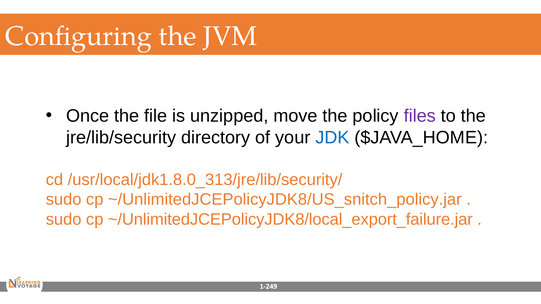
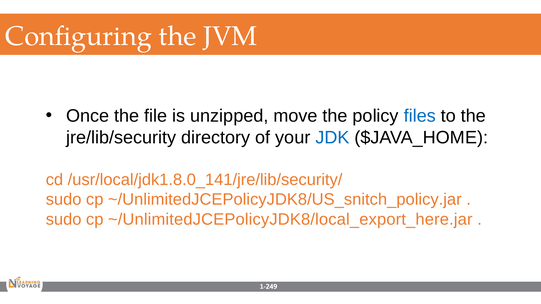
files colour: purple -> blue
/usr/local/jdk1.8.0_313/jre/lib/security/: /usr/local/jdk1.8.0_313/jre/lib/security/ -> /usr/local/jdk1.8.0_141/jre/lib/security/
~/UnlimitedJCEPolicyJDK8/local_export_failure.jar: ~/UnlimitedJCEPolicyJDK8/local_export_failure.jar -> ~/UnlimitedJCEPolicyJDK8/local_export_here.jar
